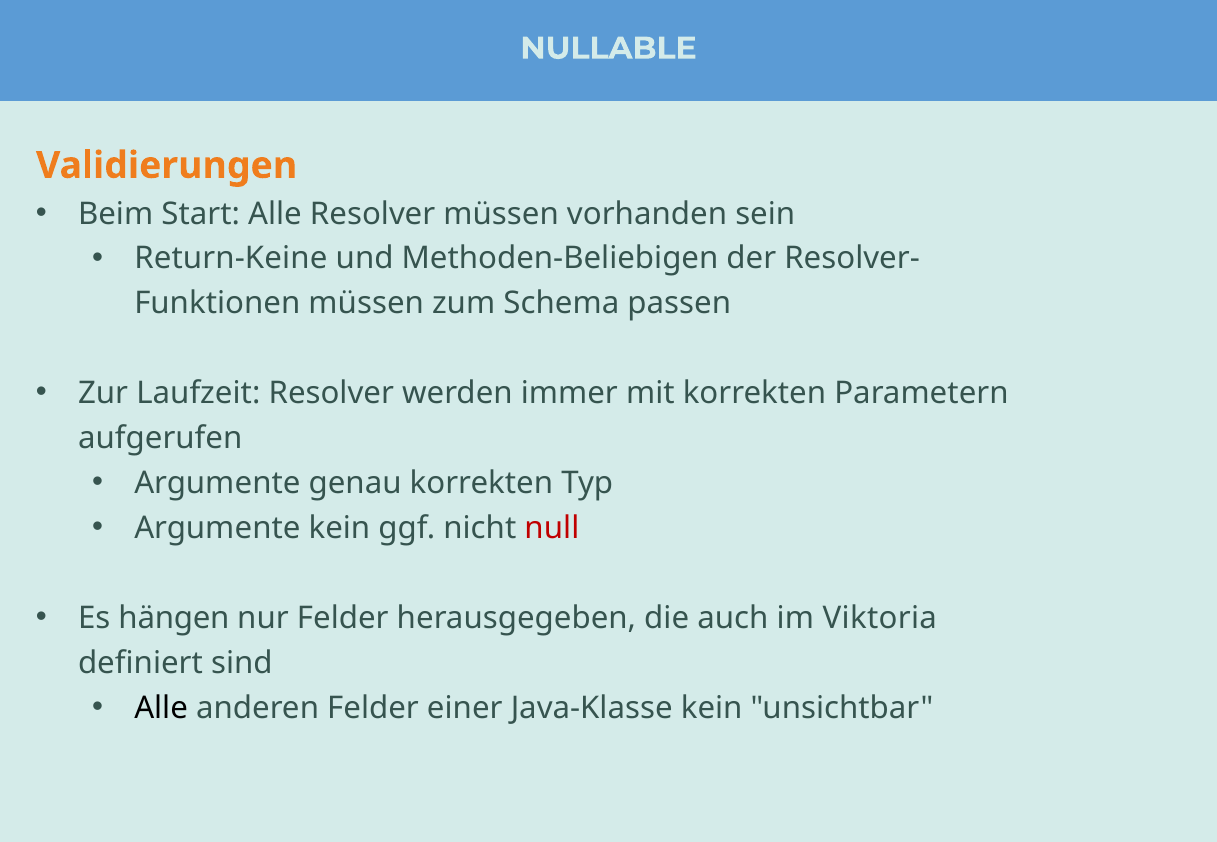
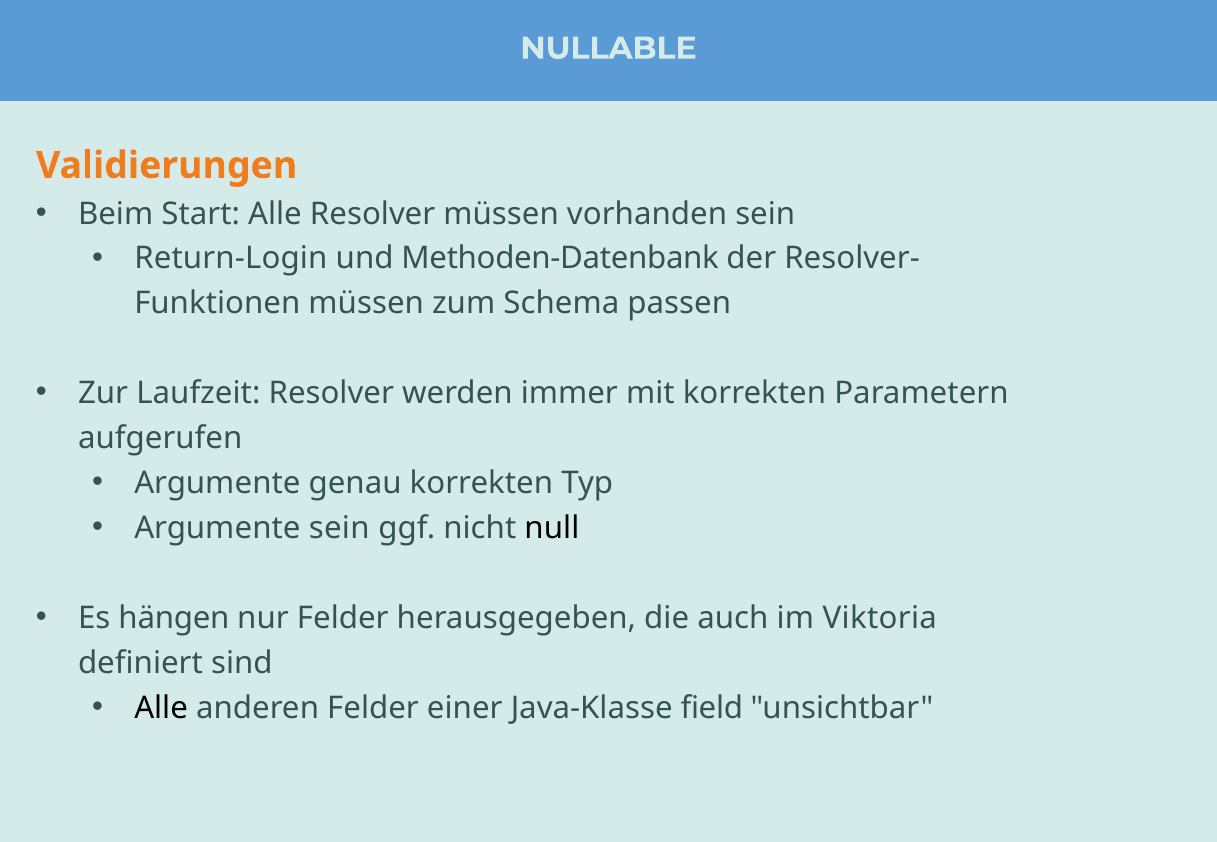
Return-Keine: Return-Keine -> Return-Login
Methoden-Beliebigen: Methoden-Beliebigen -> Methoden-Datenbank
Argumente kein: kein -> sein
null colour: red -> black
Java-Klasse kein: kein -> field
